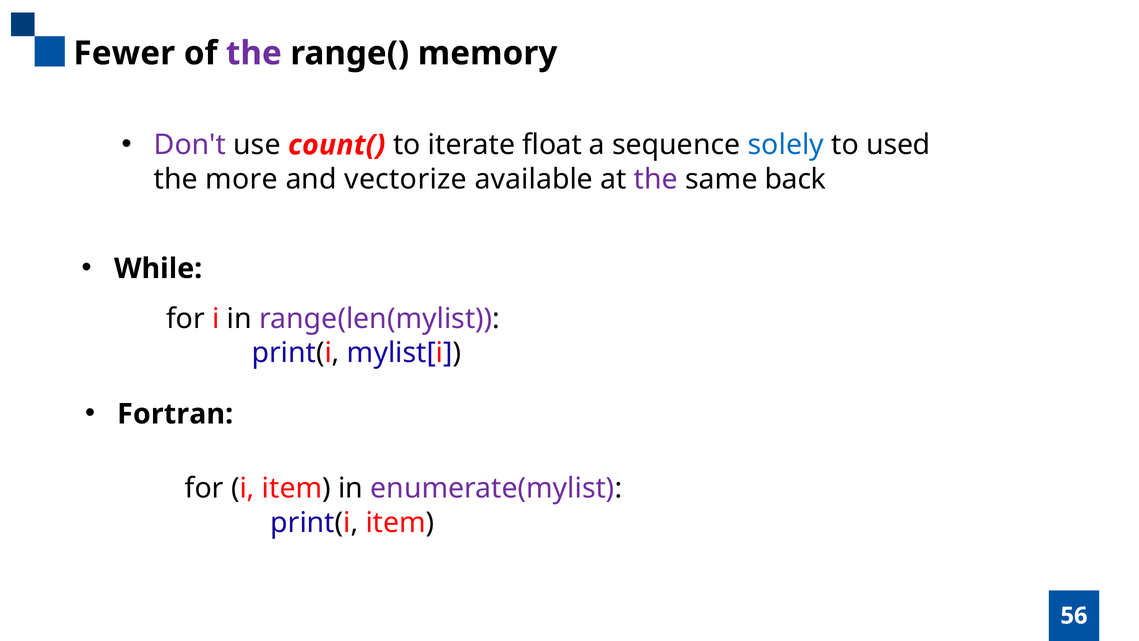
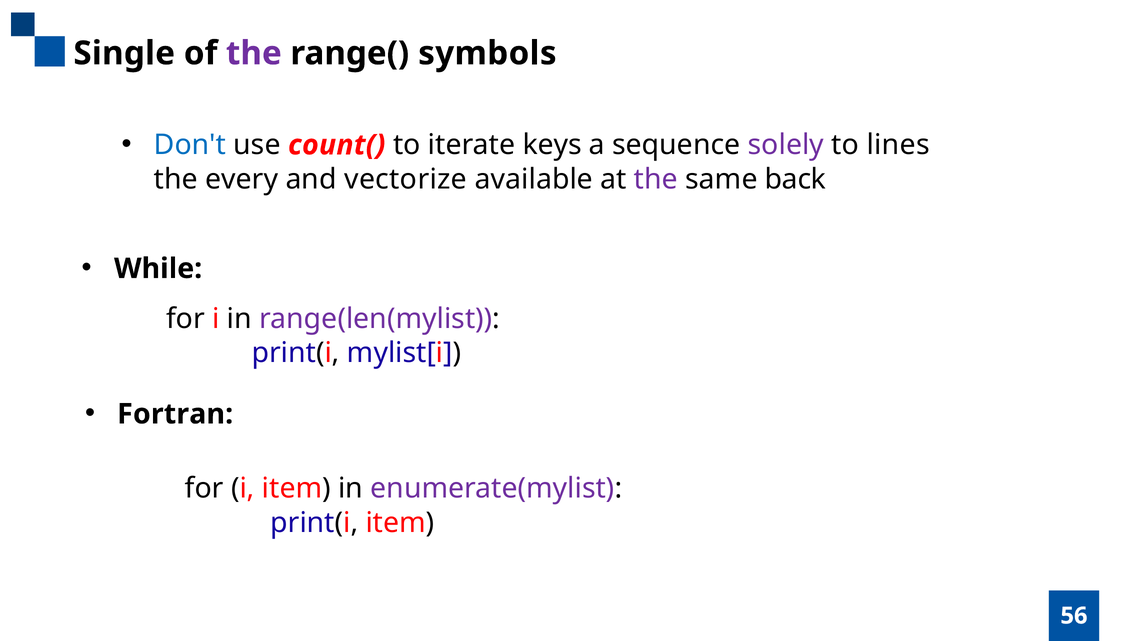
Fewer: Fewer -> Single
memory: memory -> symbols
Don't colour: purple -> blue
float: float -> keys
solely colour: blue -> purple
used: used -> lines
more: more -> every
